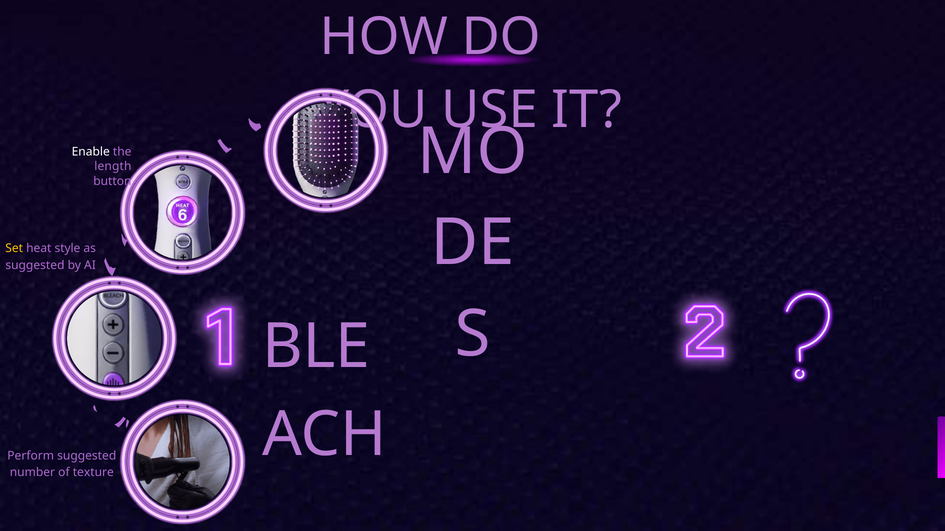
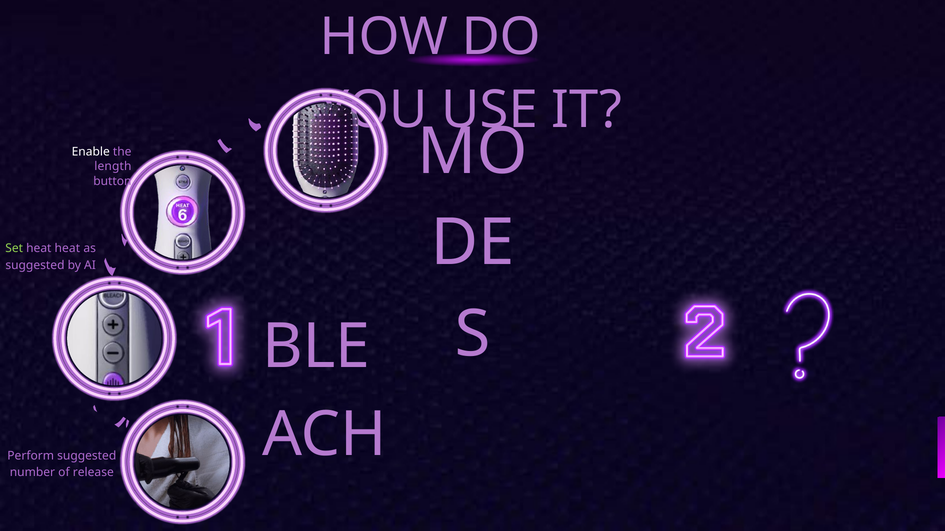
Set colour: yellow -> light green
heat style: style -> heat
texture: texture -> release
